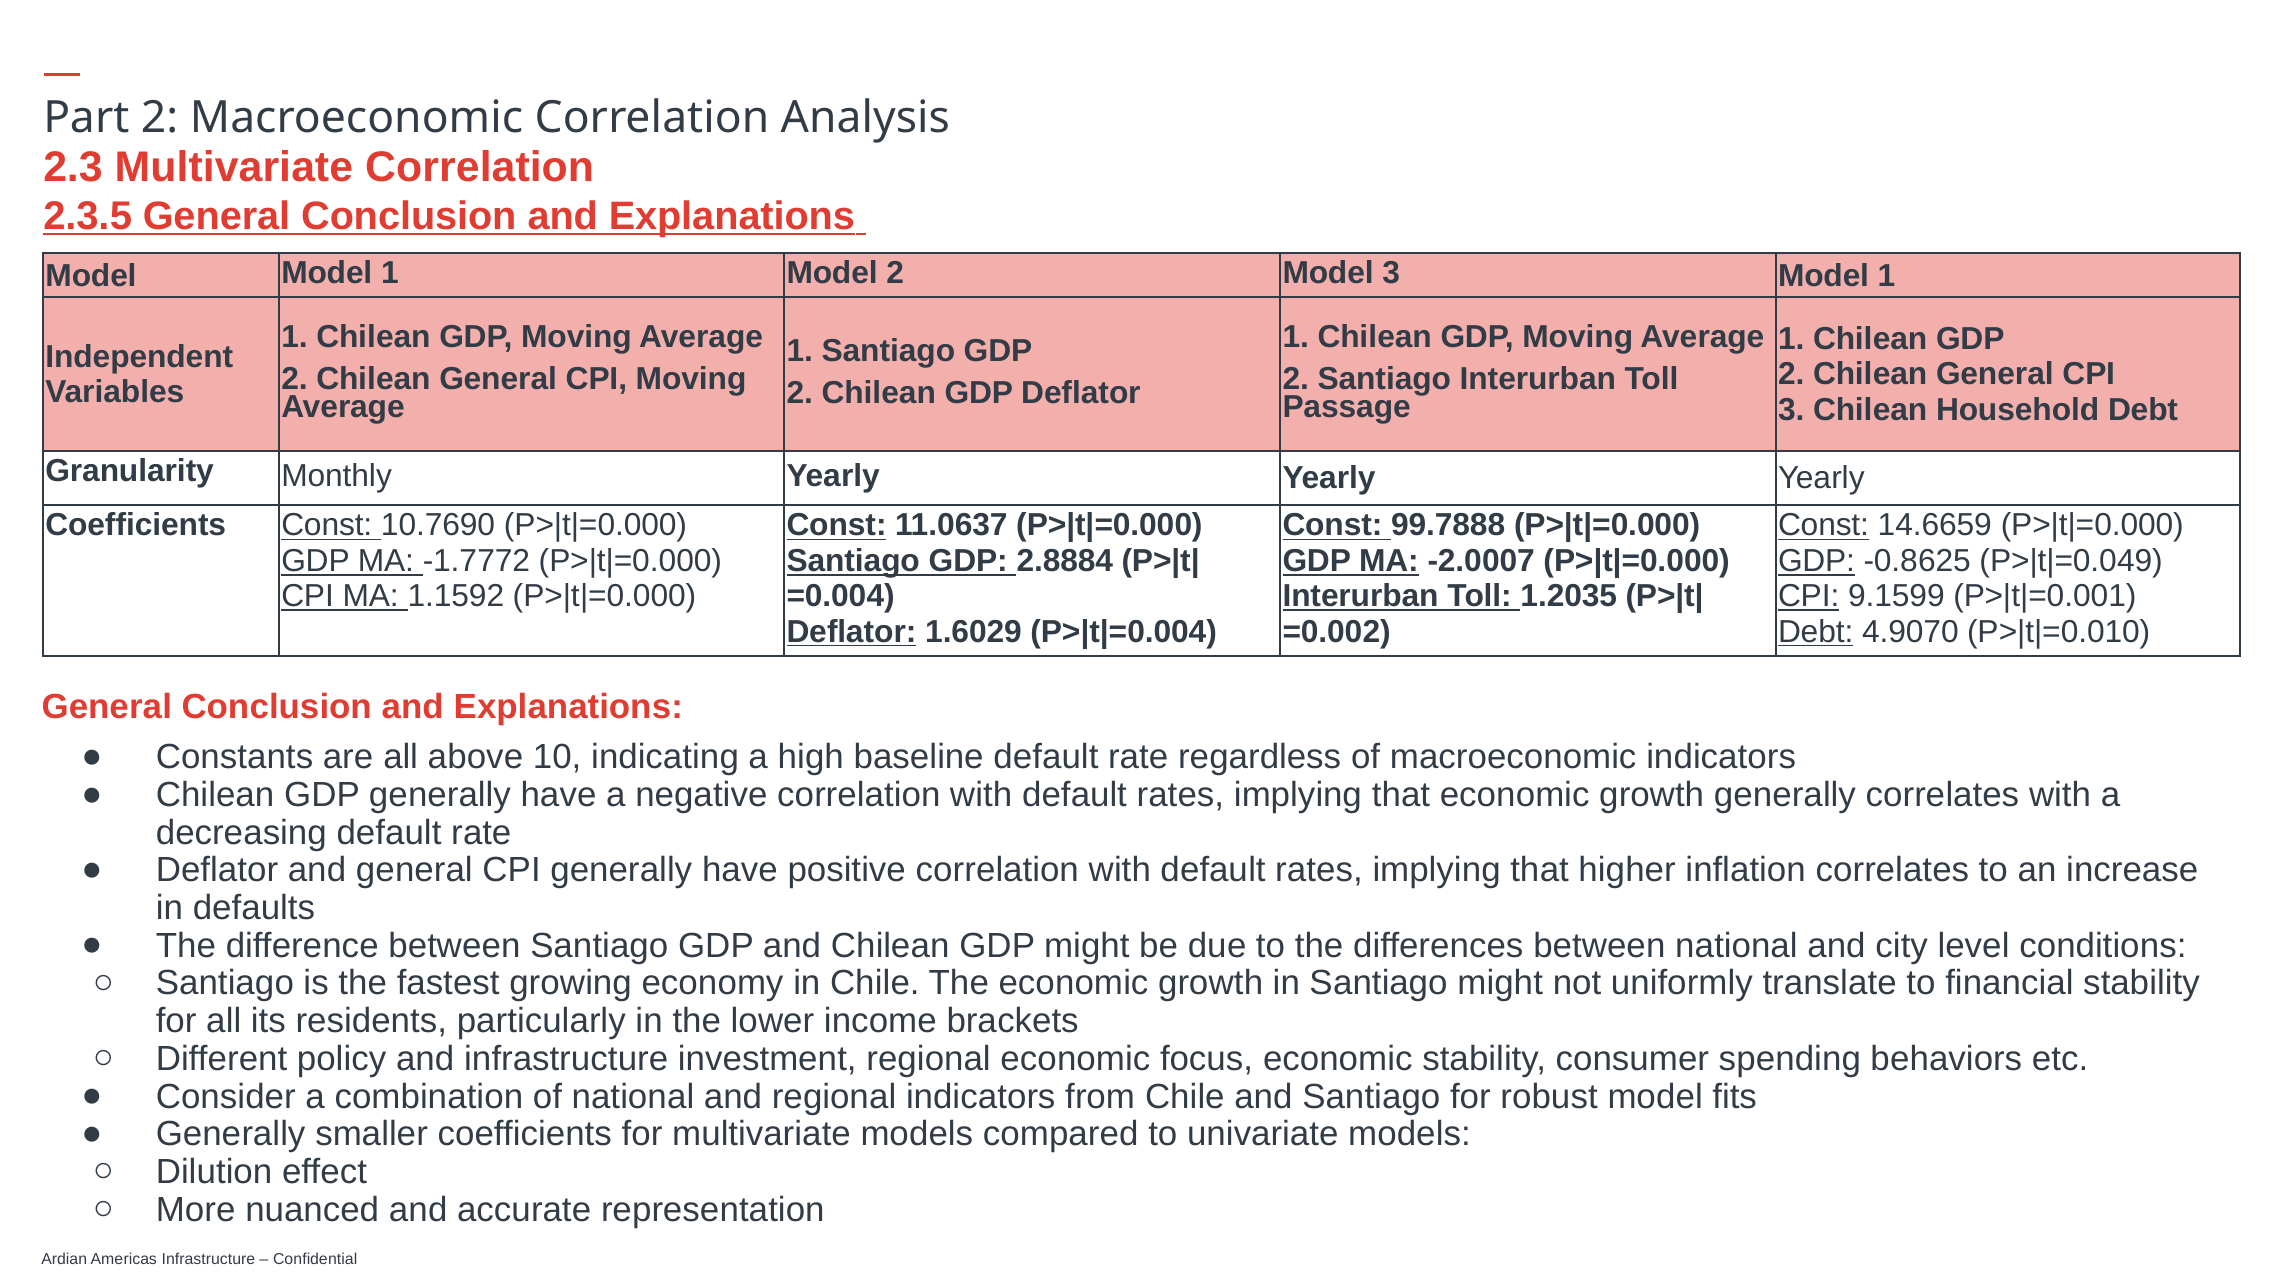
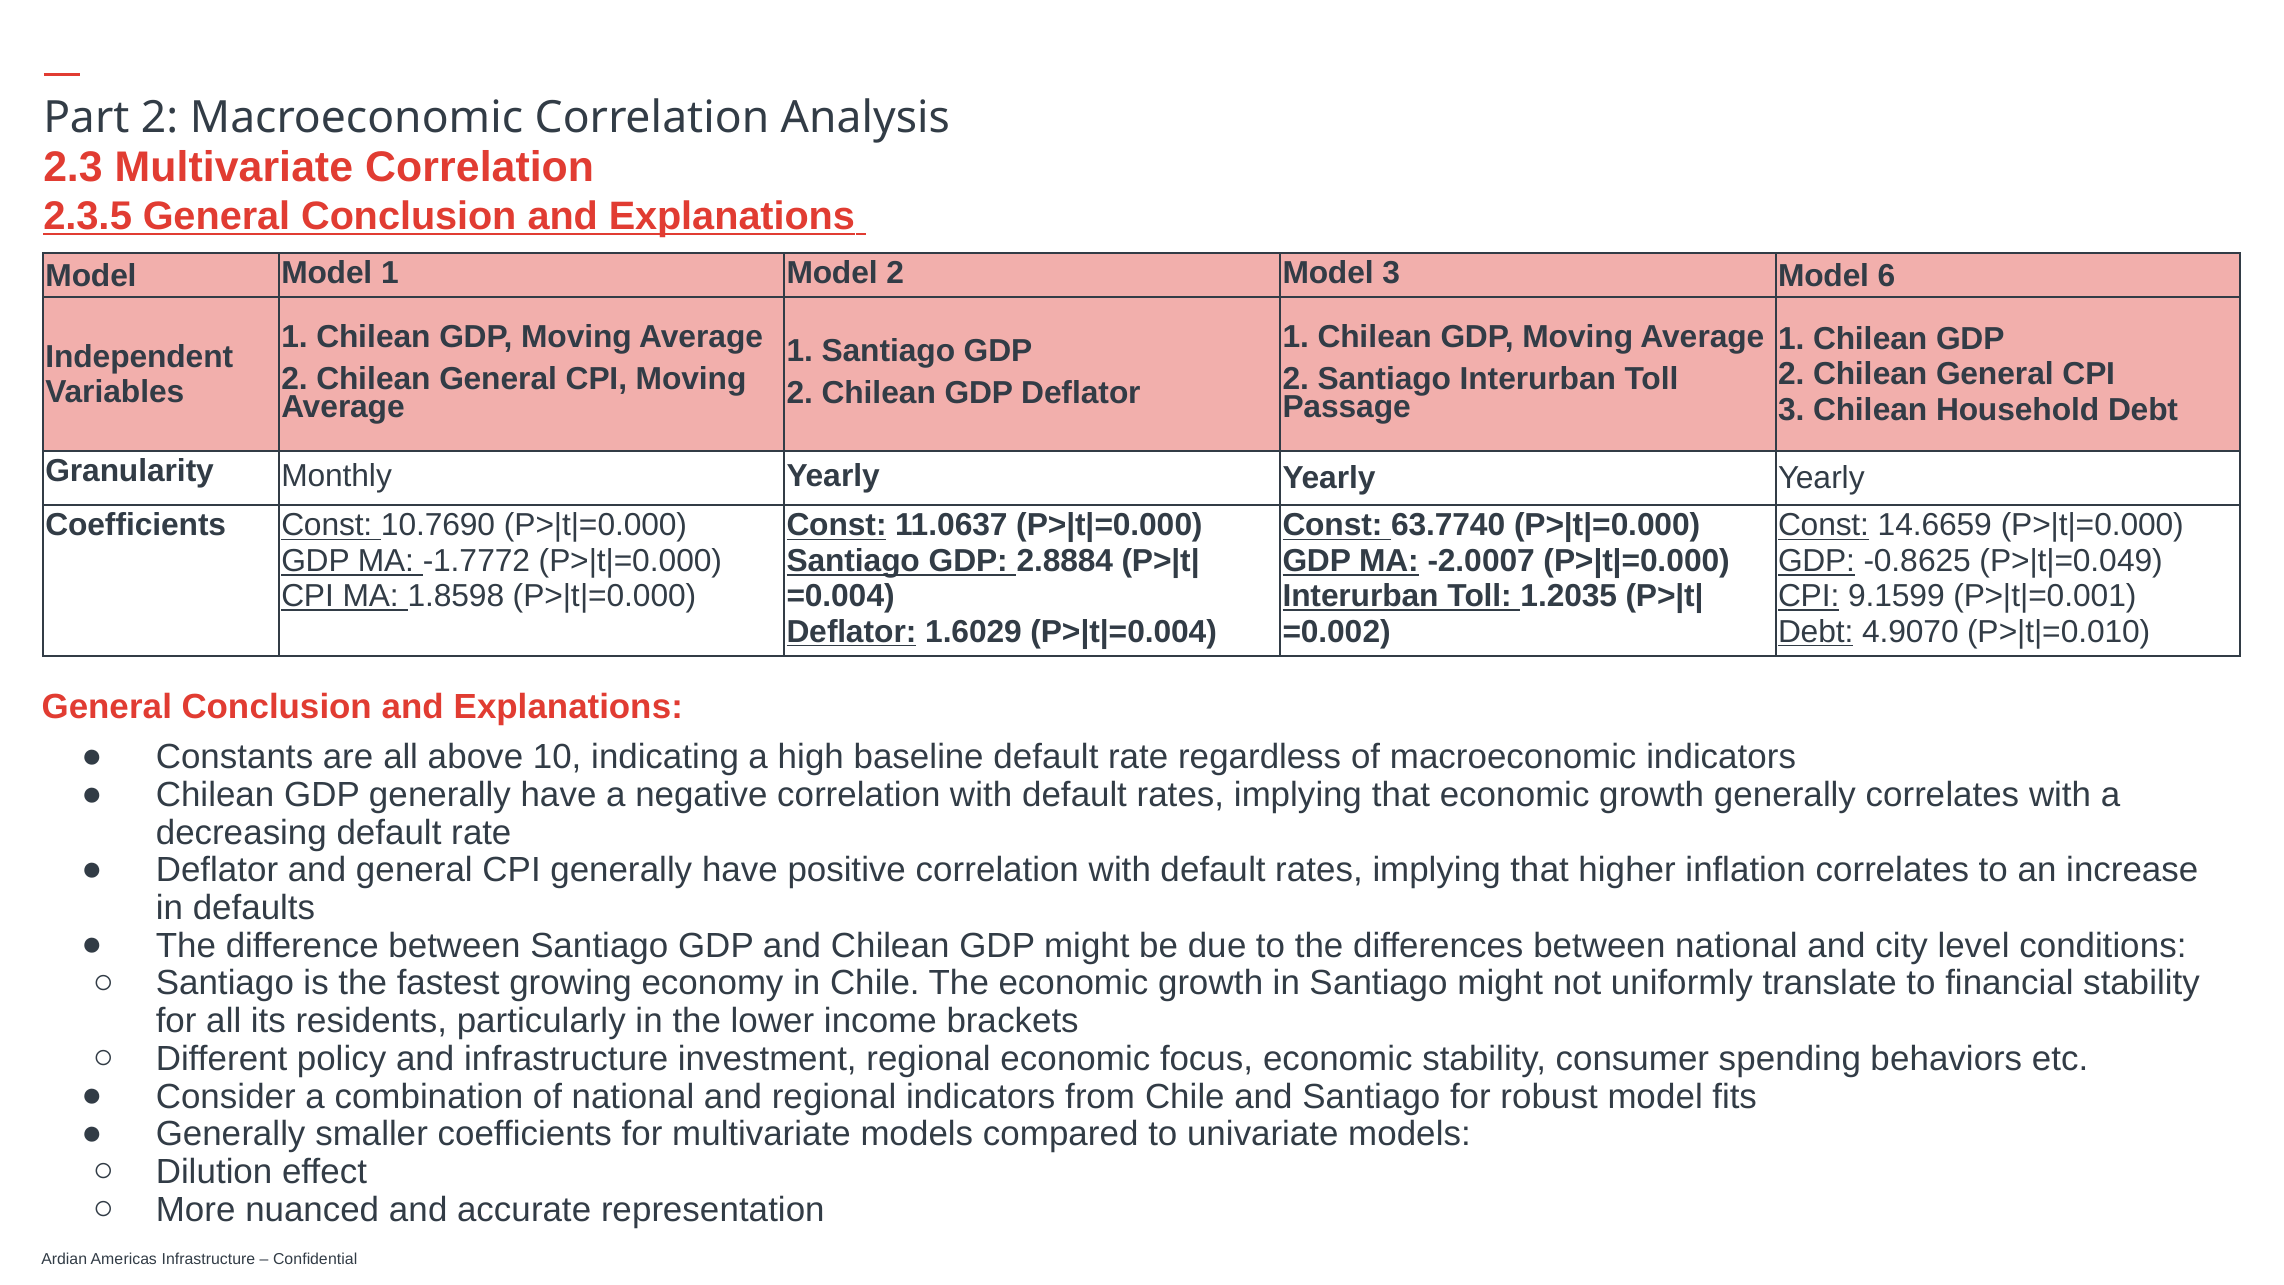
3 Model 1: 1 -> 6
99.7888: 99.7888 -> 63.7740
1.1592: 1.1592 -> 1.8598
